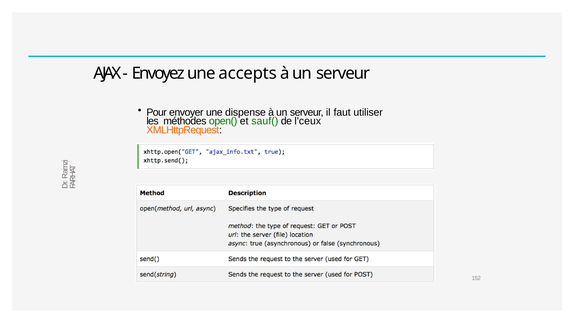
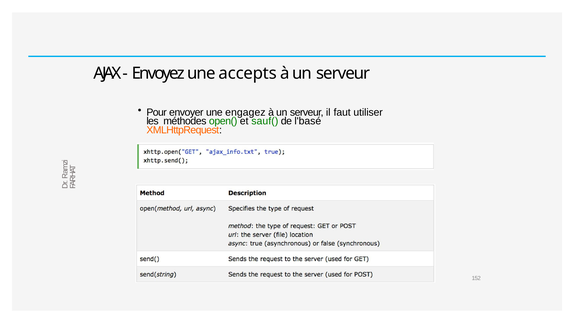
dispense: dispense -> engagez
l'ceux: l'ceux -> l'basé
